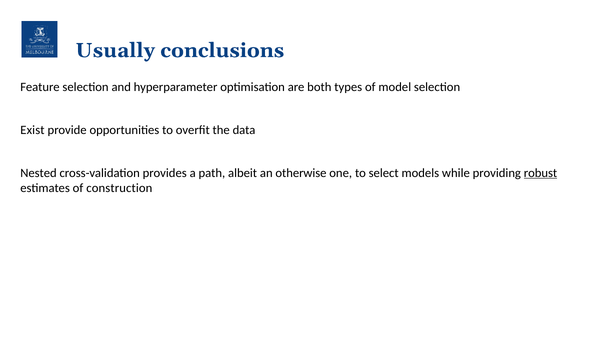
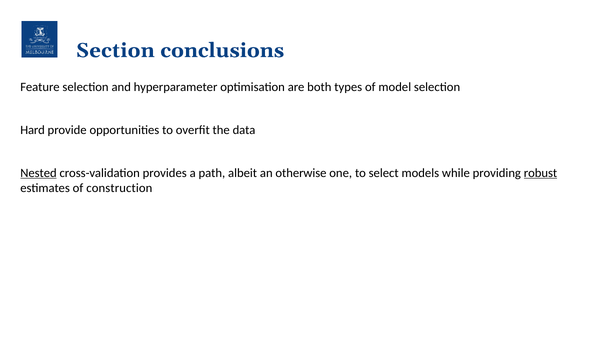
Usually: Usually -> Section
Exist: Exist -> Hard
Nested underline: none -> present
